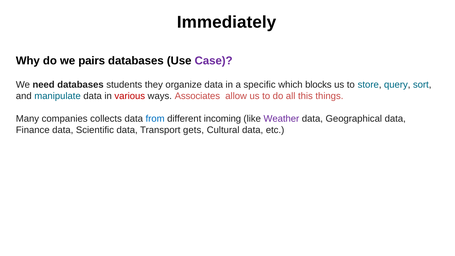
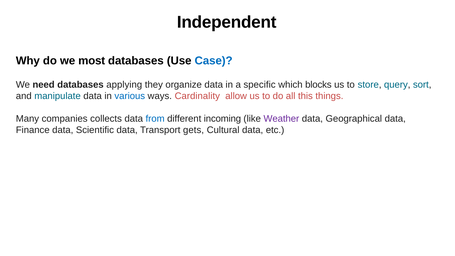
Immediately: Immediately -> Independent
pairs: pairs -> most
Case colour: purple -> blue
students: students -> applying
various colour: red -> blue
Associates: Associates -> Cardinality
